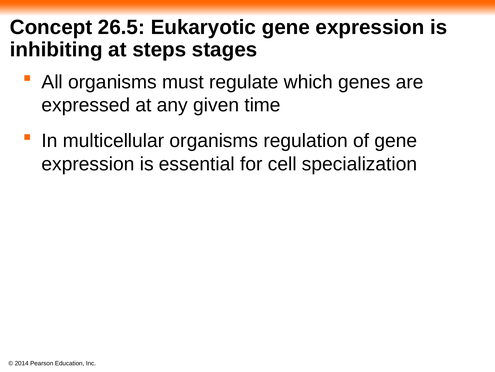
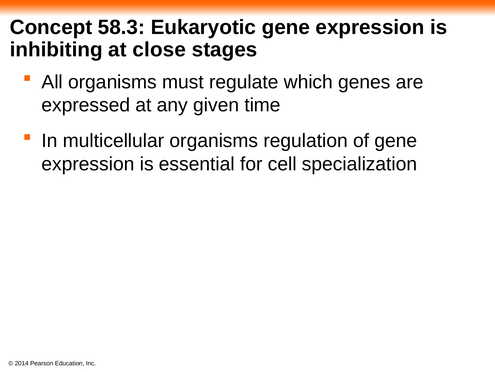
26.5: 26.5 -> 58.3
steps: steps -> close
